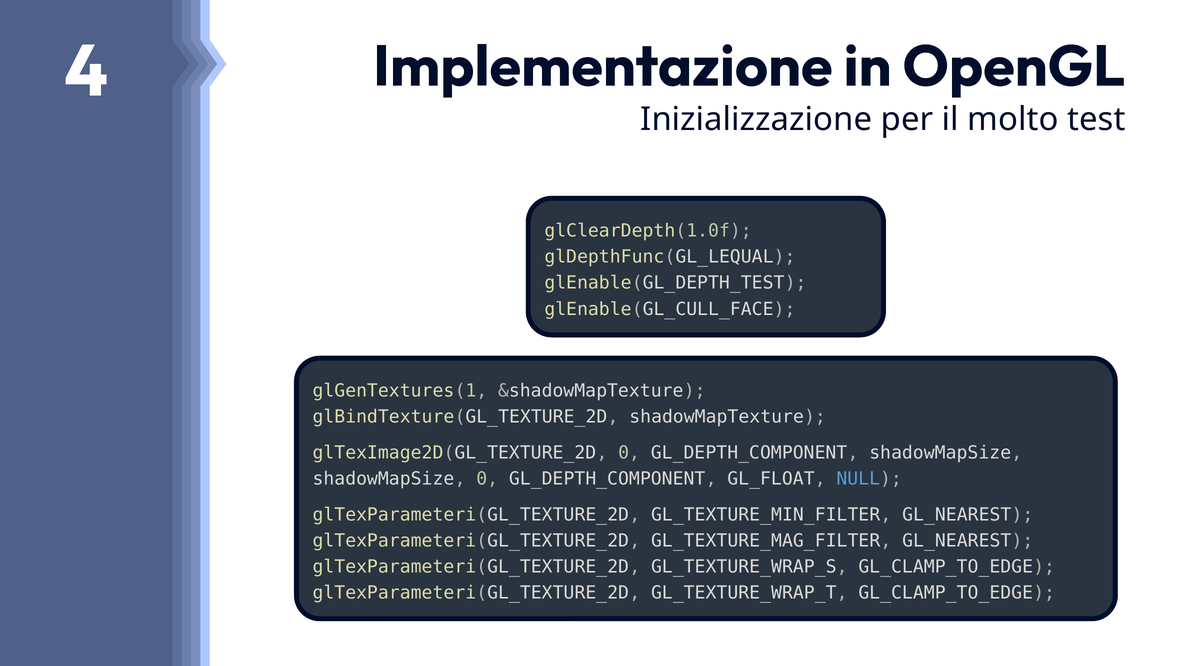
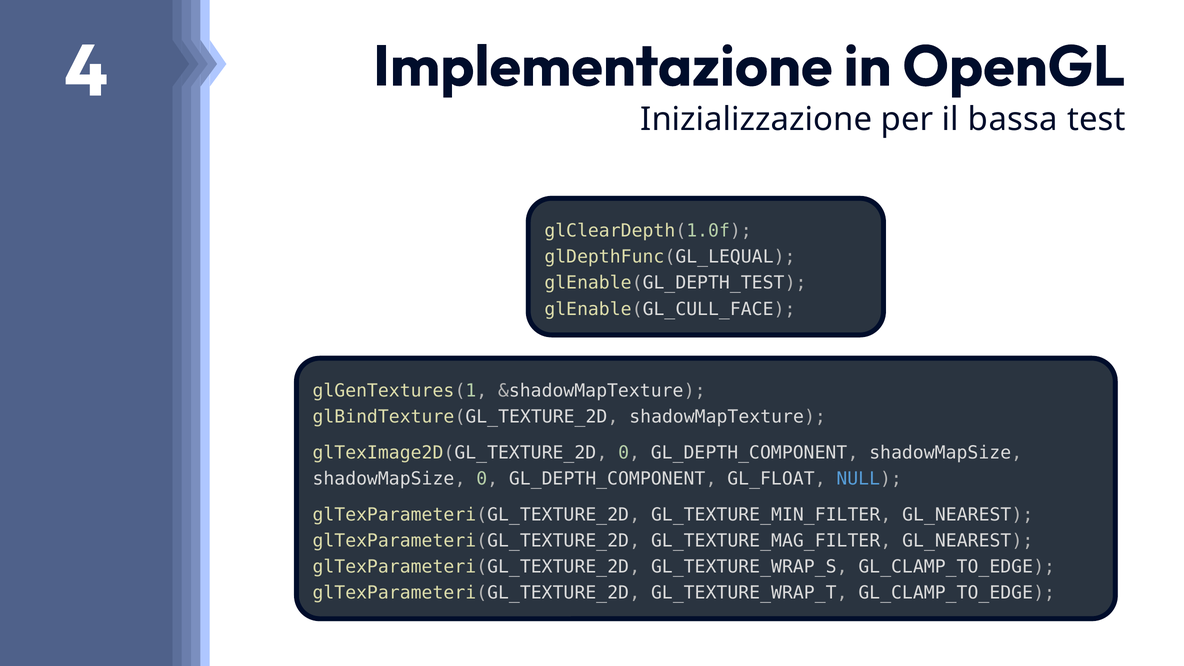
molto: molto -> bassa
